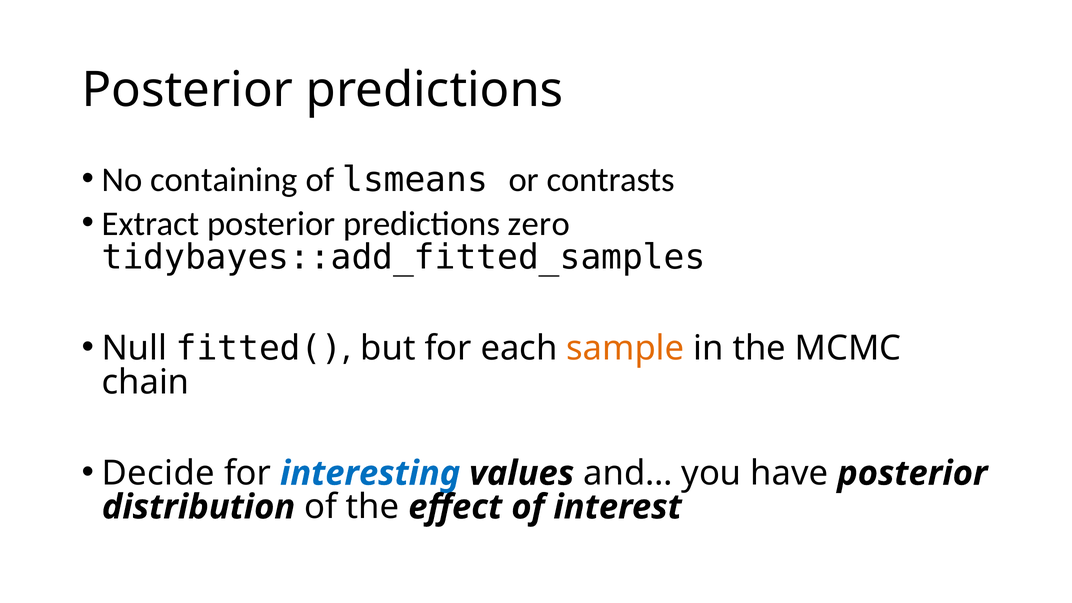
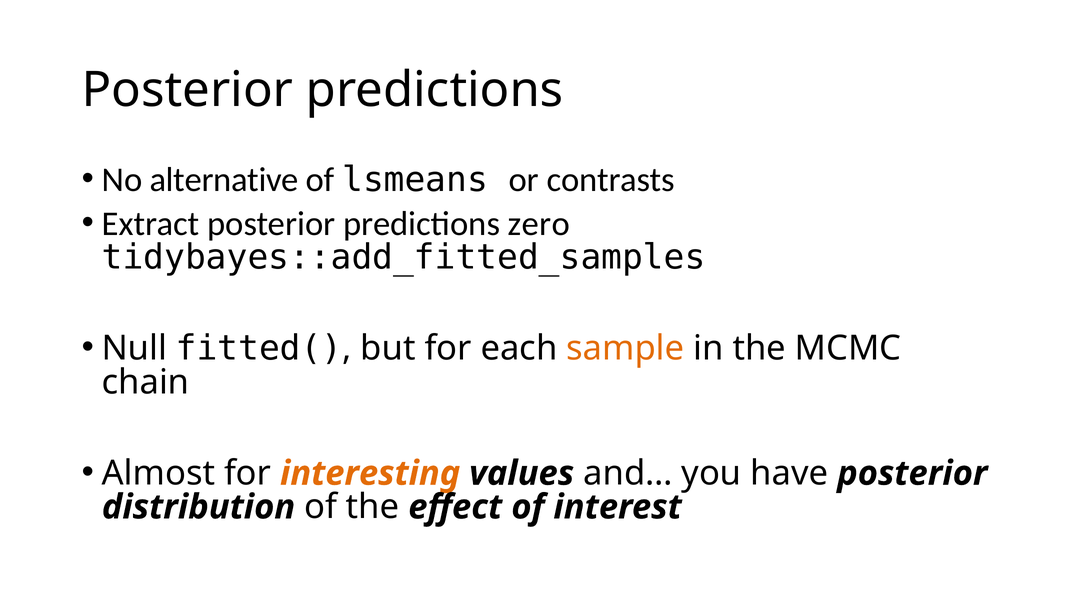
containing: containing -> alternative
Decide: Decide -> Almost
interesting colour: blue -> orange
